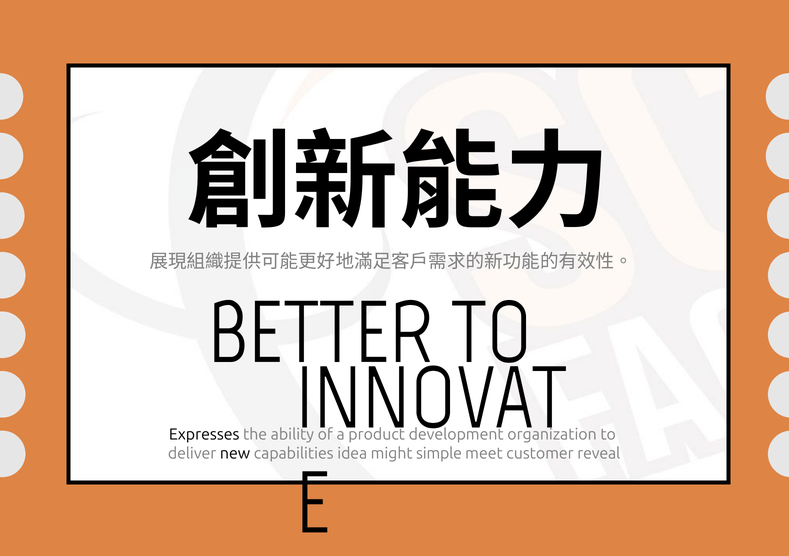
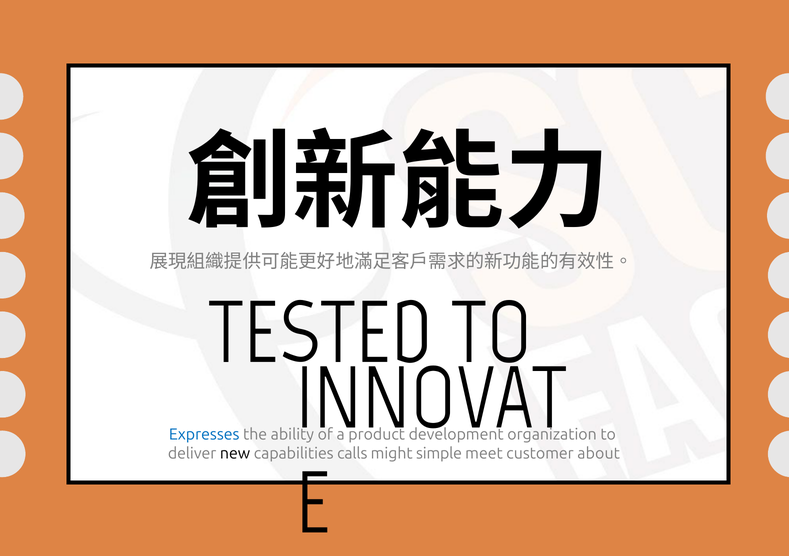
BETTER: BETTER -> TESTED
Expresses colour: black -> blue
idea: idea -> calls
reveal: reveal -> about
